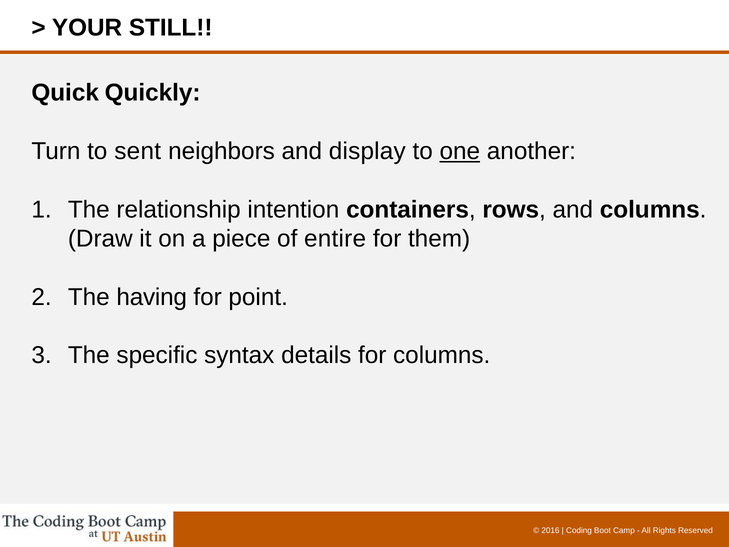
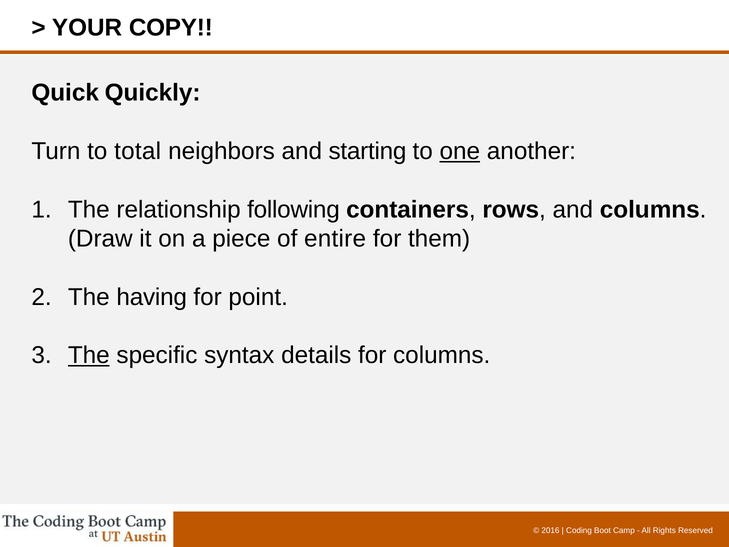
STILL: STILL -> COPY
sent: sent -> total
display: display -> starting
intention: intention -> following
The at (89, 355) underline: none -> present
